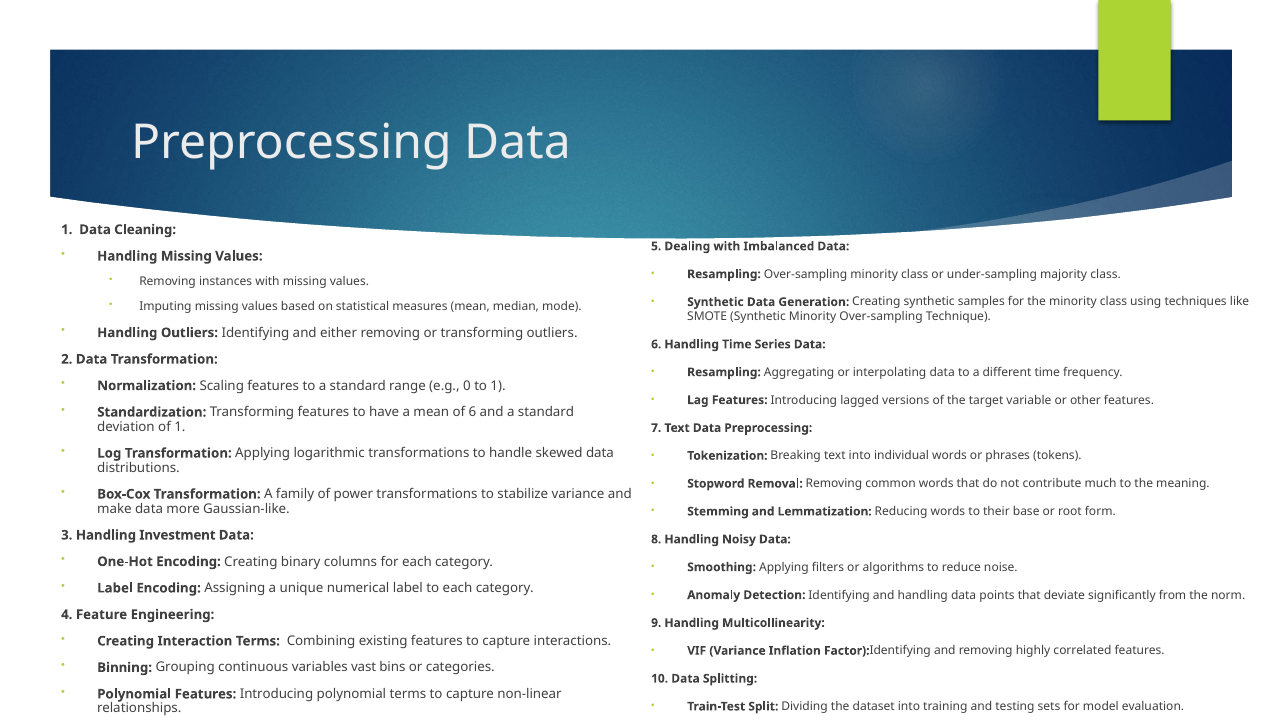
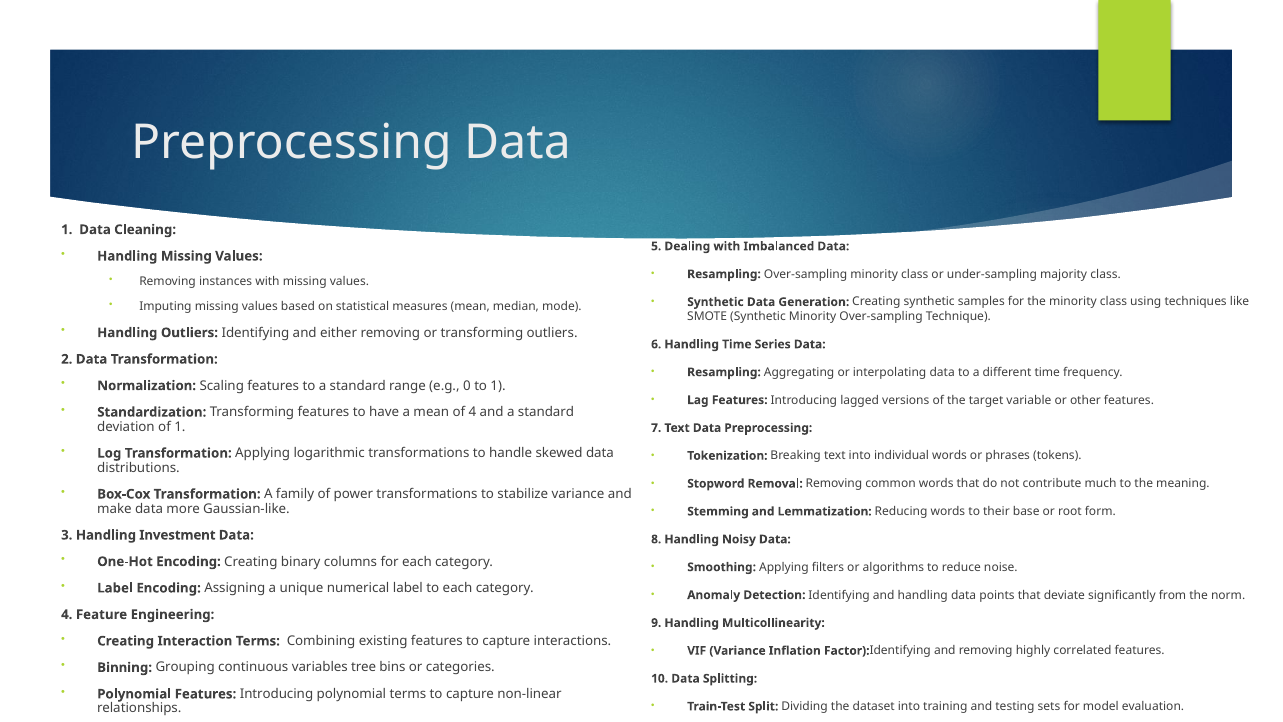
of 6: 6 -> 4
vast: vast -> tree
